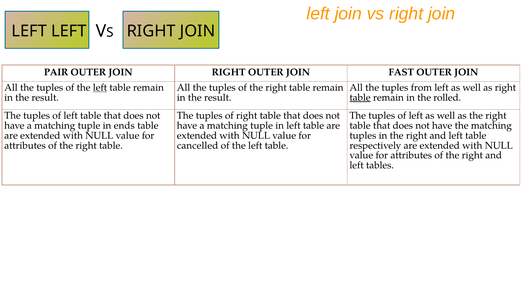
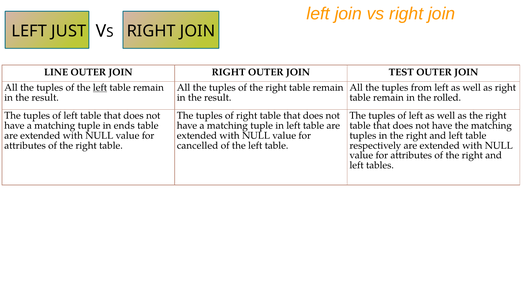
LEFT LEFT: LEFT -> JUST
PAIR: PAIR -> LINE
FAST: FAST -> TEST
table at (360, 98) underline: present -> none
